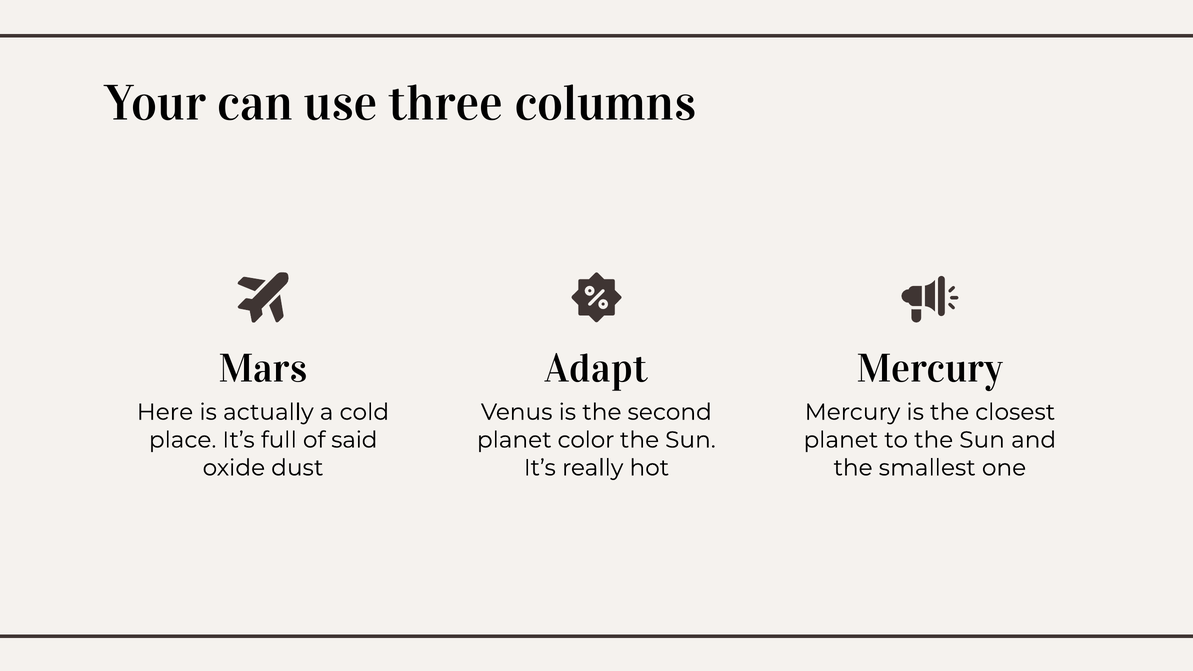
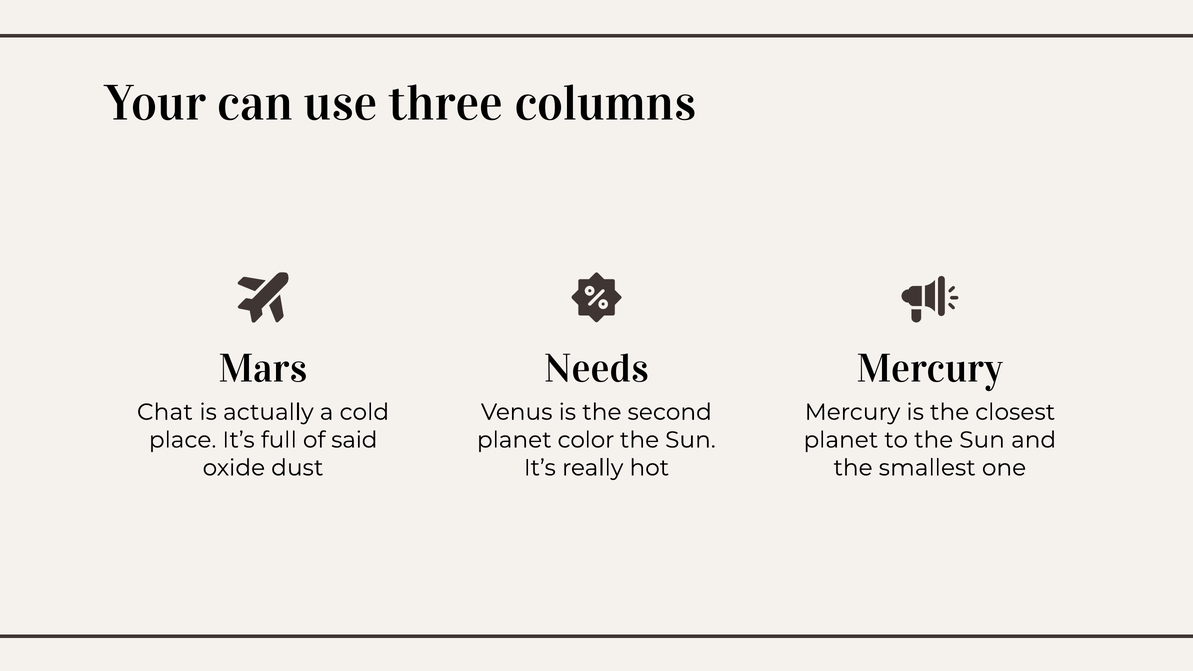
Adapt: Adapt -> Needs
Here: Here -> Chat
